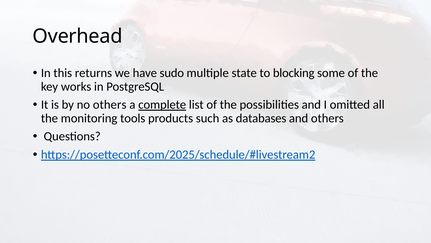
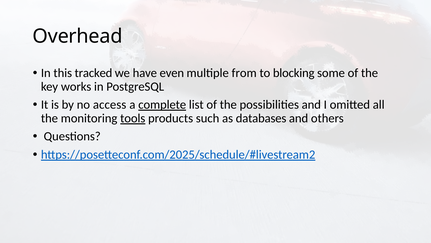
returns: returns -> tracked
sudo: sudo -> even
state: state -> from
no others: others -> access
tools underline: none -> present
